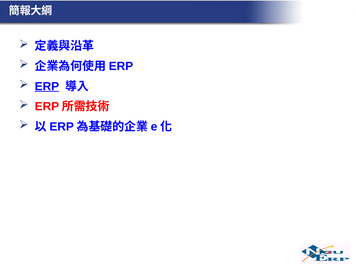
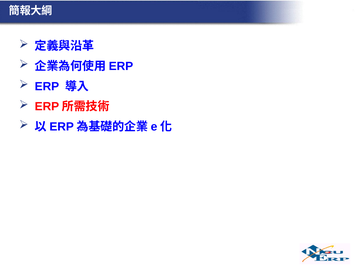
ERP underline: present -> none
